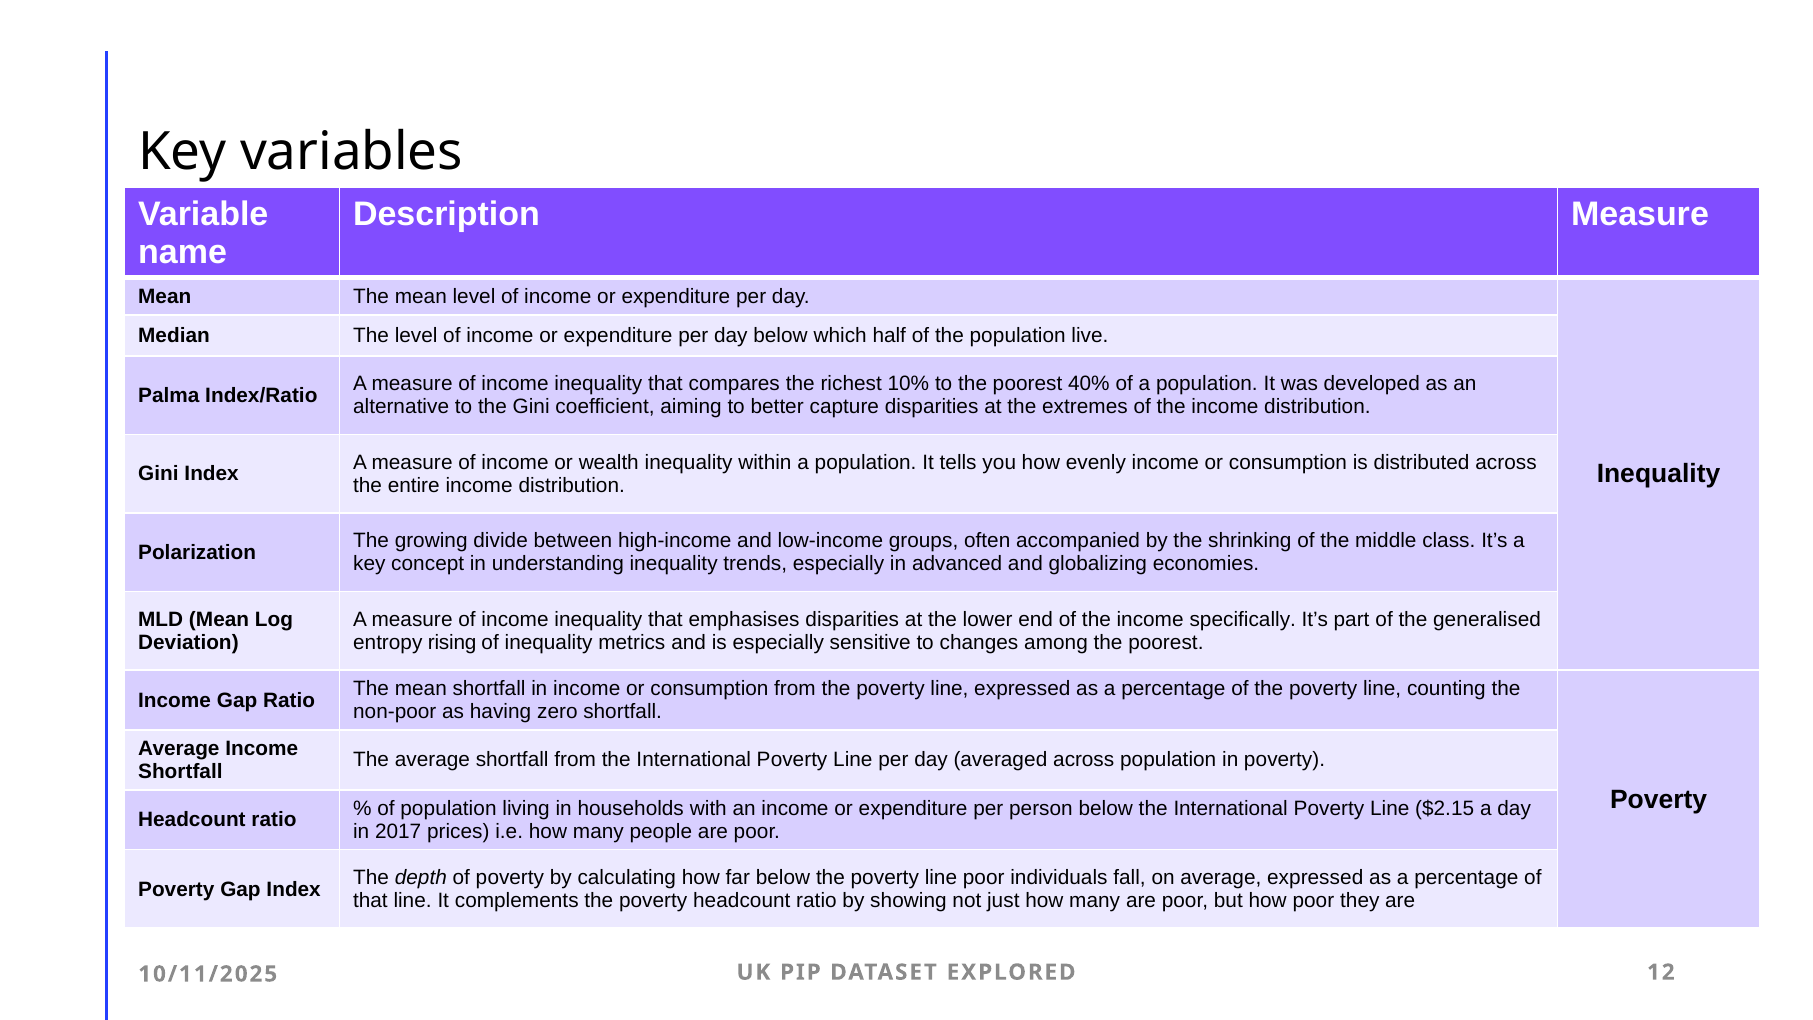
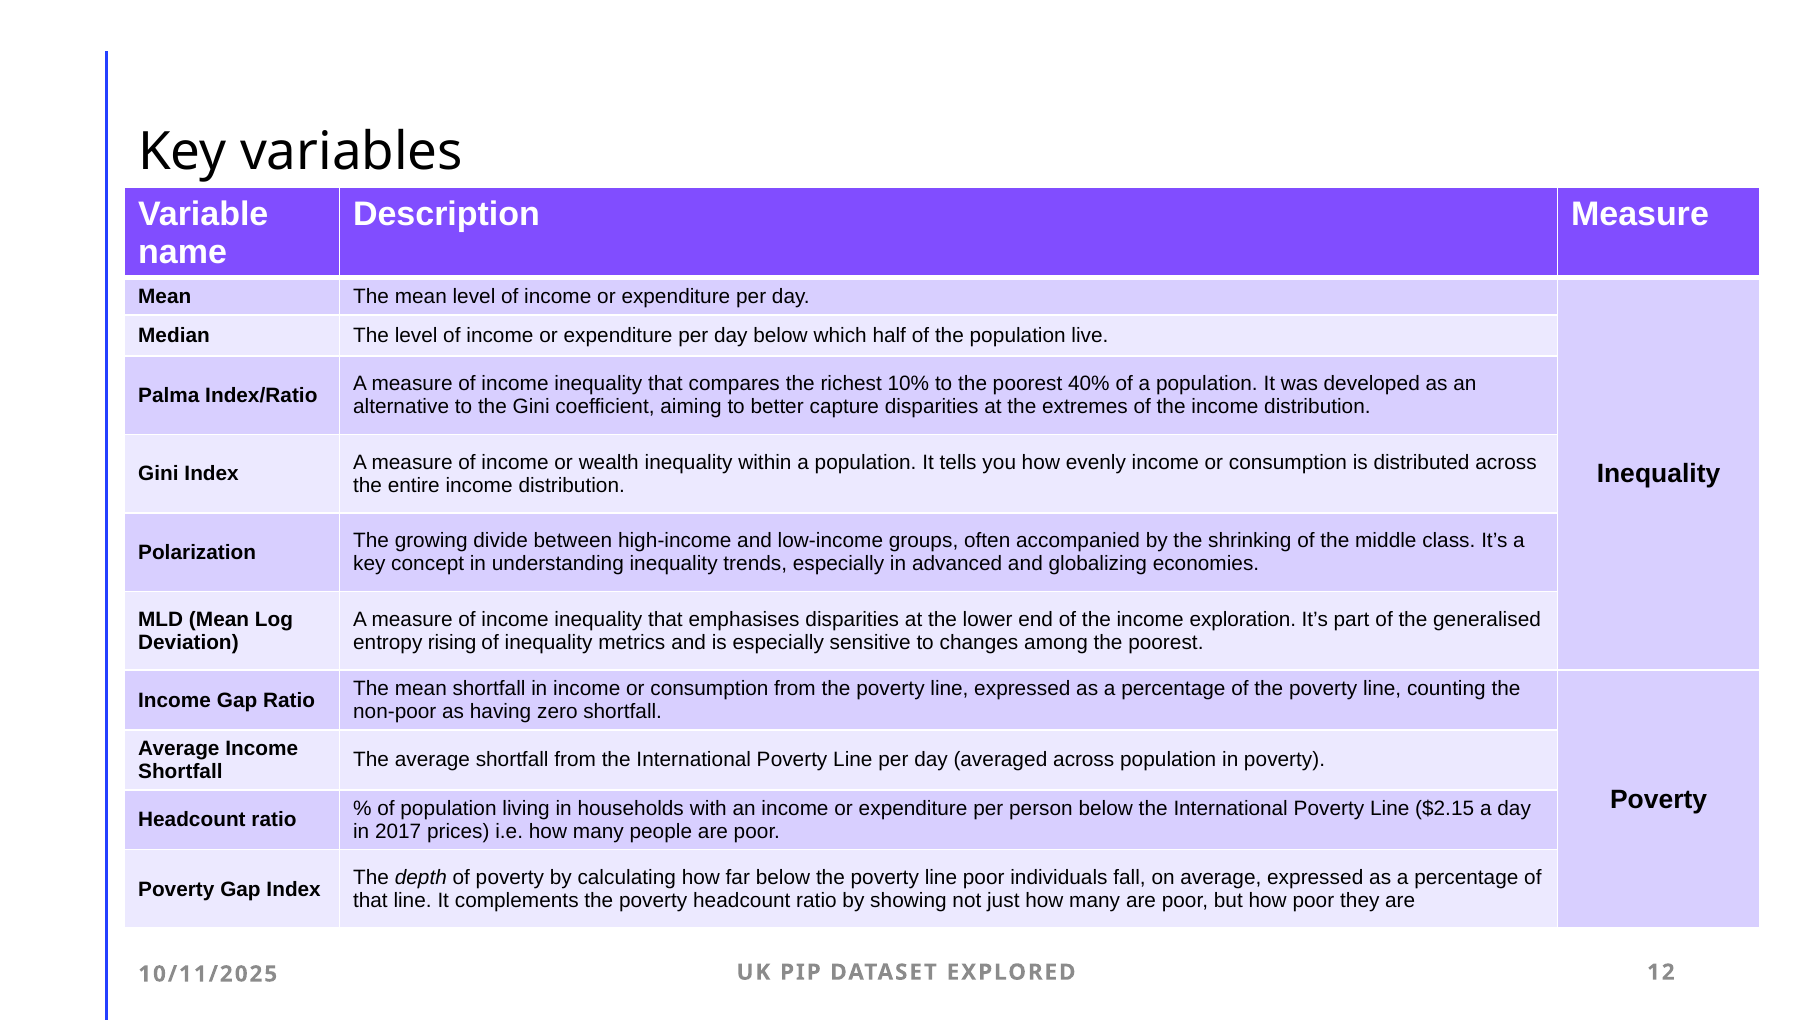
specifically: specifically -> exploration
